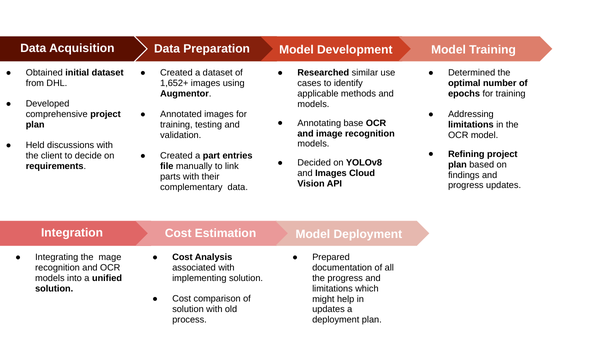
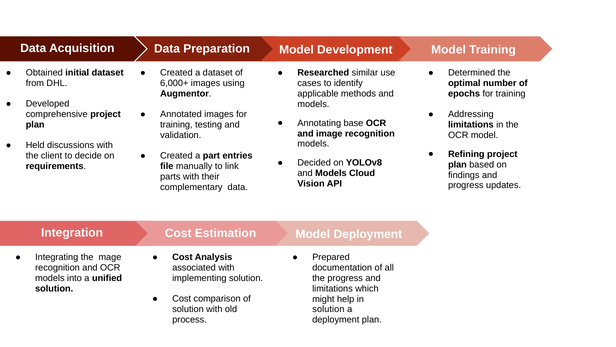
1,652+: 1,652+ -> 6,000+
Images at (331, 173): Images -> Models
updates at (328, 309): updates -> solution
